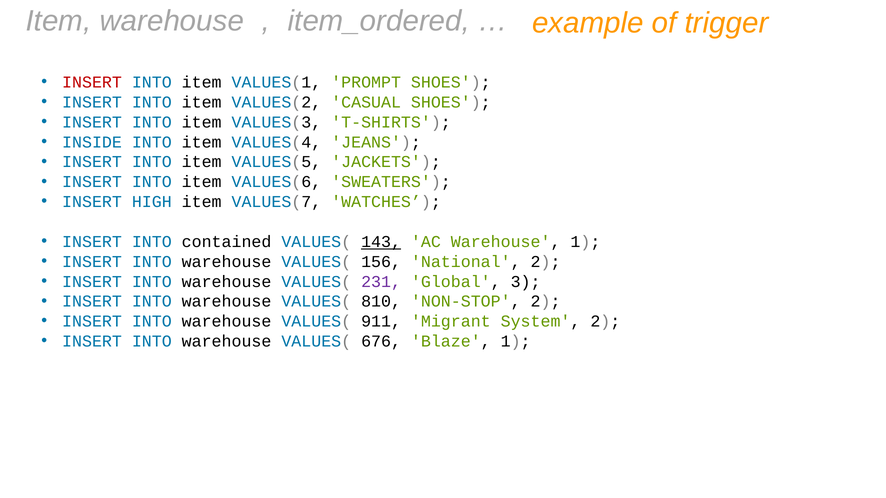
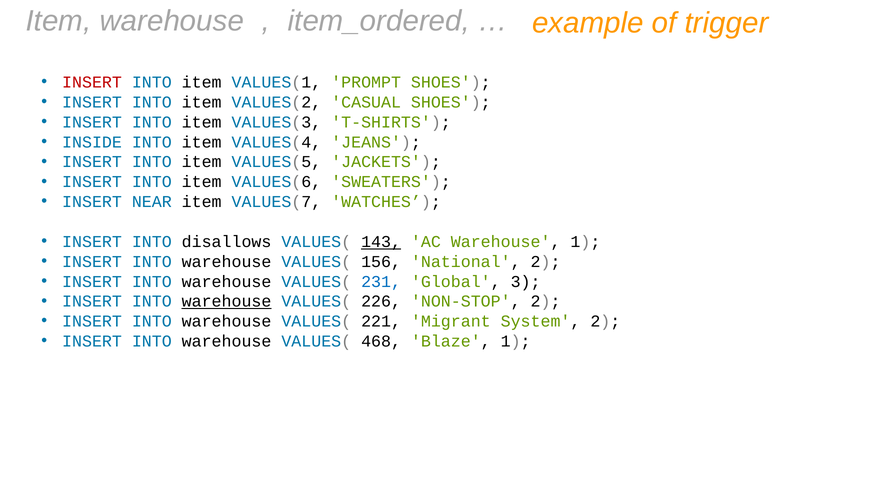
HIGH: HIGH -> NEAR
contained: contained -> disallows
231 colour: purple -> blue
warehouse at (227, 302) underline: none -> present
810: 810 -> 226
911: 911 -> 221
676: 676 -> 468
